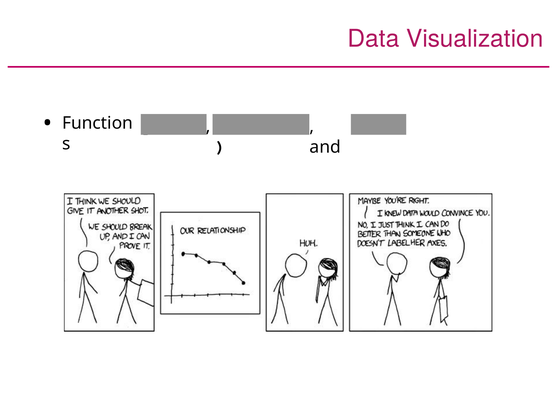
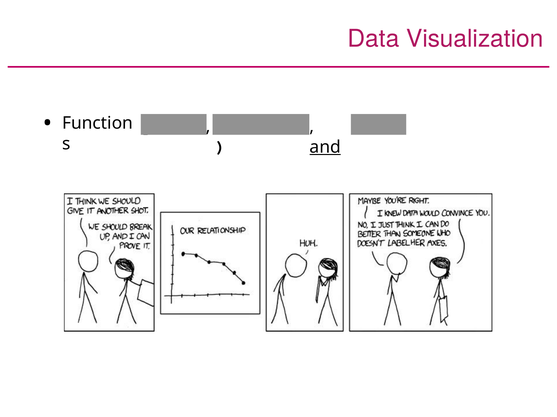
and underline: none -> present
